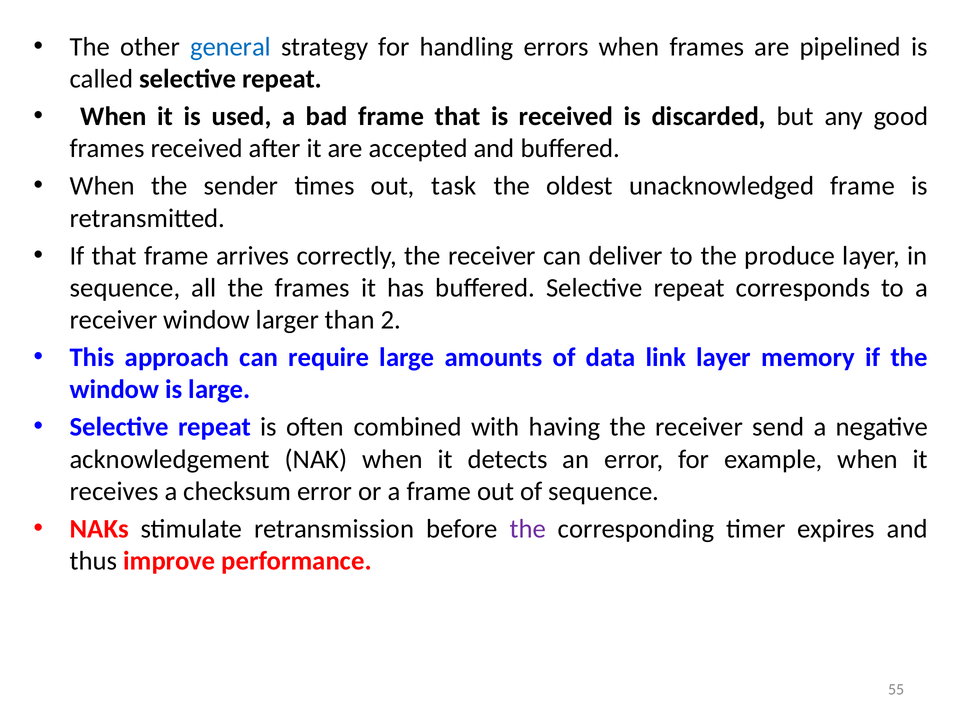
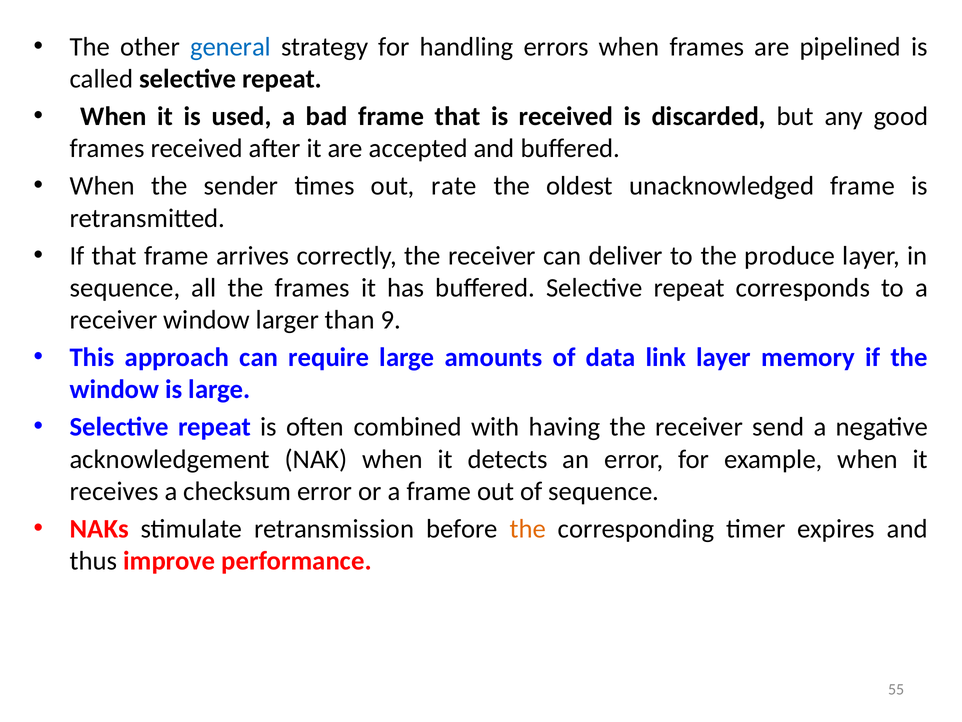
task: task -> rate
2: 2 -> 9
the at (528, 528) colour: purple -> orange
